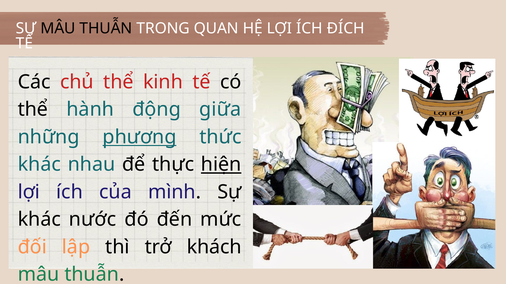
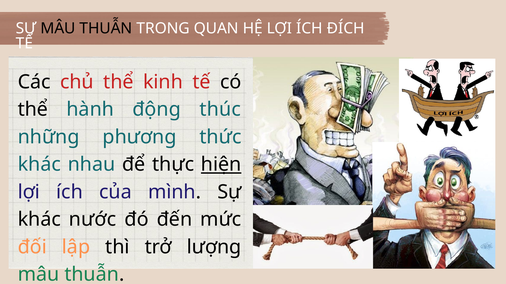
giữa: giữa -> thúc
phương underline: present -> none
khách: khách -> lượng
